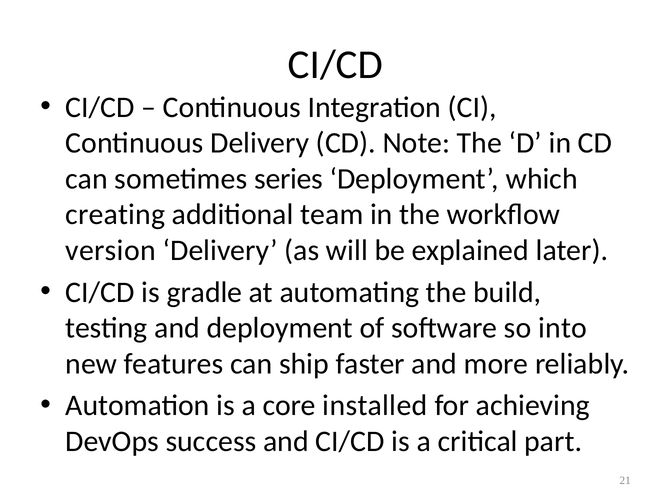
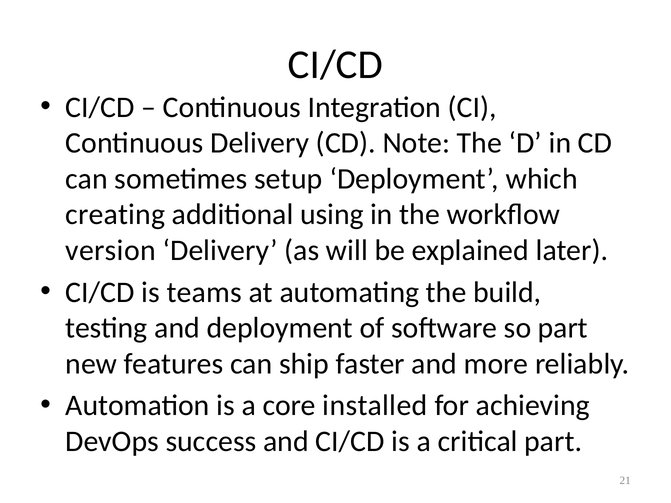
series: series -> setup
team: team -> using
gradle: gradle -> teams
so into: into -> part
